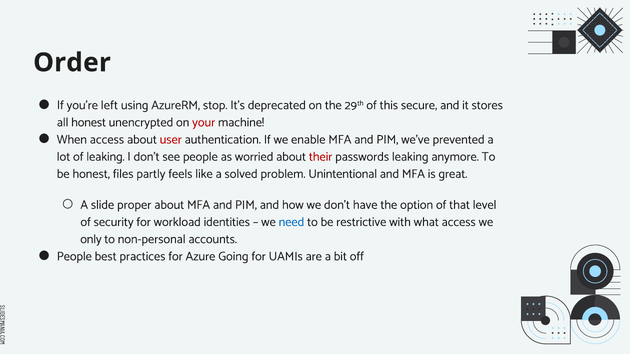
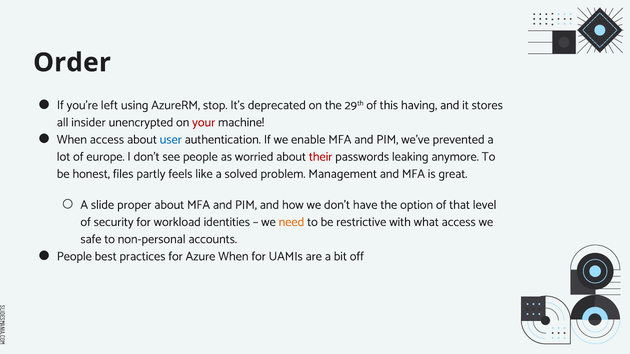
secure: secure -> having
all honest: honest -> insider
user colour: red -> blue
of leaking: leaking -> europe
Unintentional: Unintentional -> Management
need colour: blue -> orange
only: only -> safe
Azure Going: Going -> When
